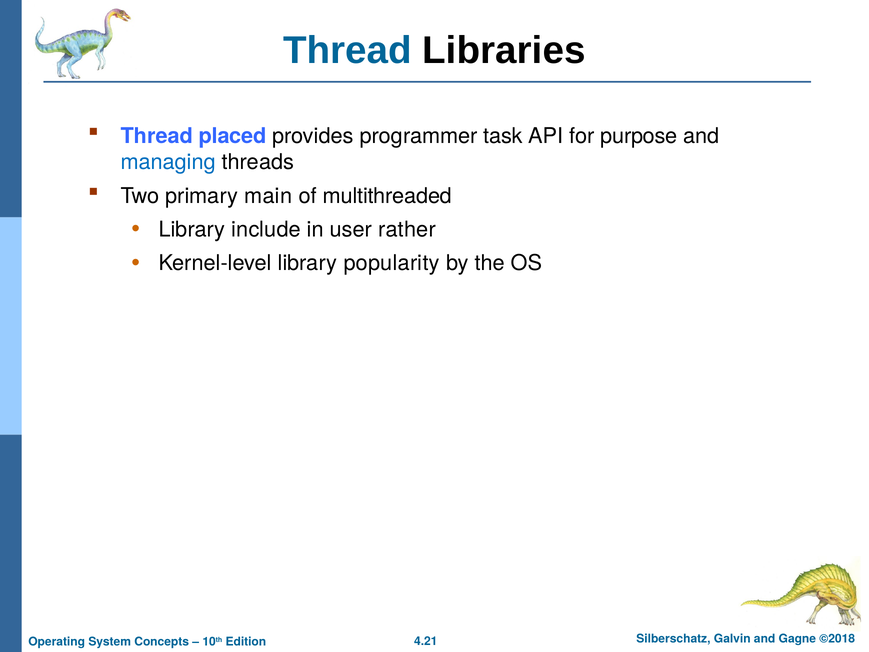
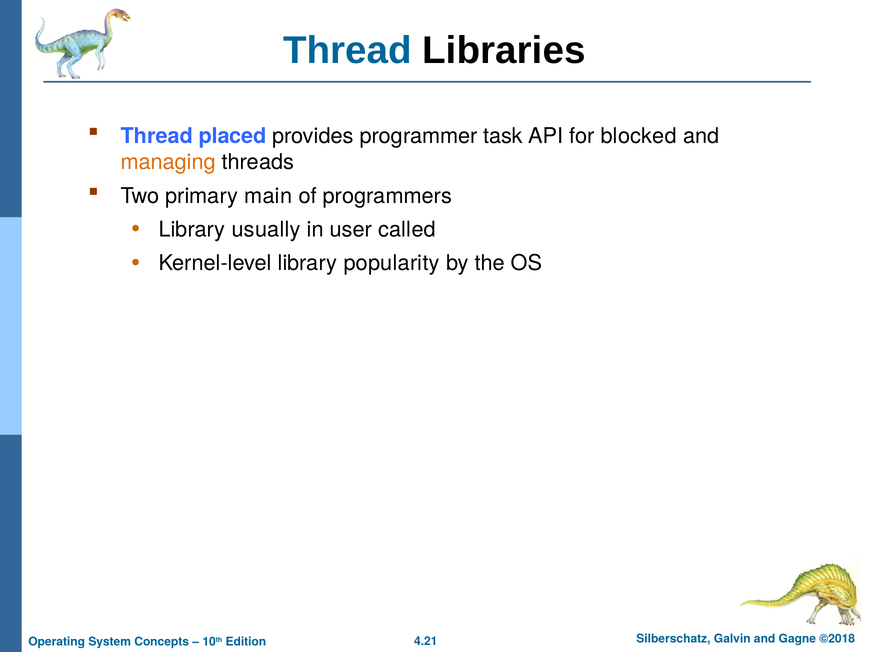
purpose: purpose -> blocked
managing colour: blue -> orange
multithreaded: multithreaded -> programmers
include: include -> usually
rather: rather -> called
